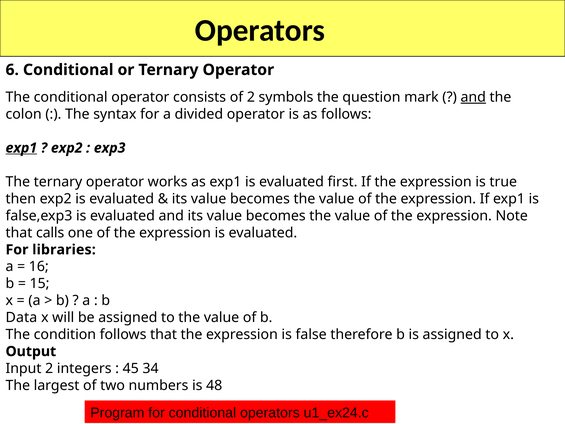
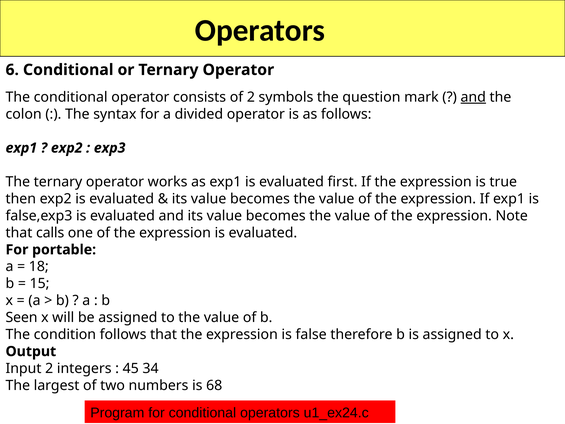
exp1 at (21, 148) underline: present -> none
libraries: libraries -> portable
16: 16 -> 18
Data: Data -> Seen
48: 48 -> 68
